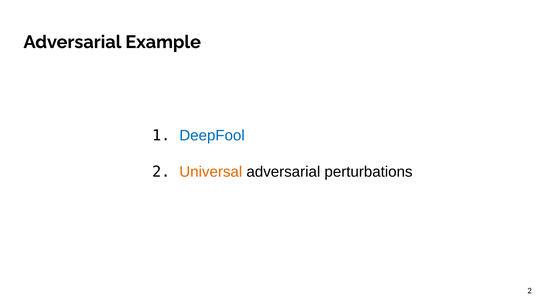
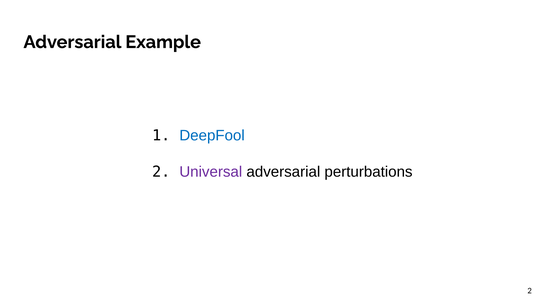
Universal colour: orange -> purple
